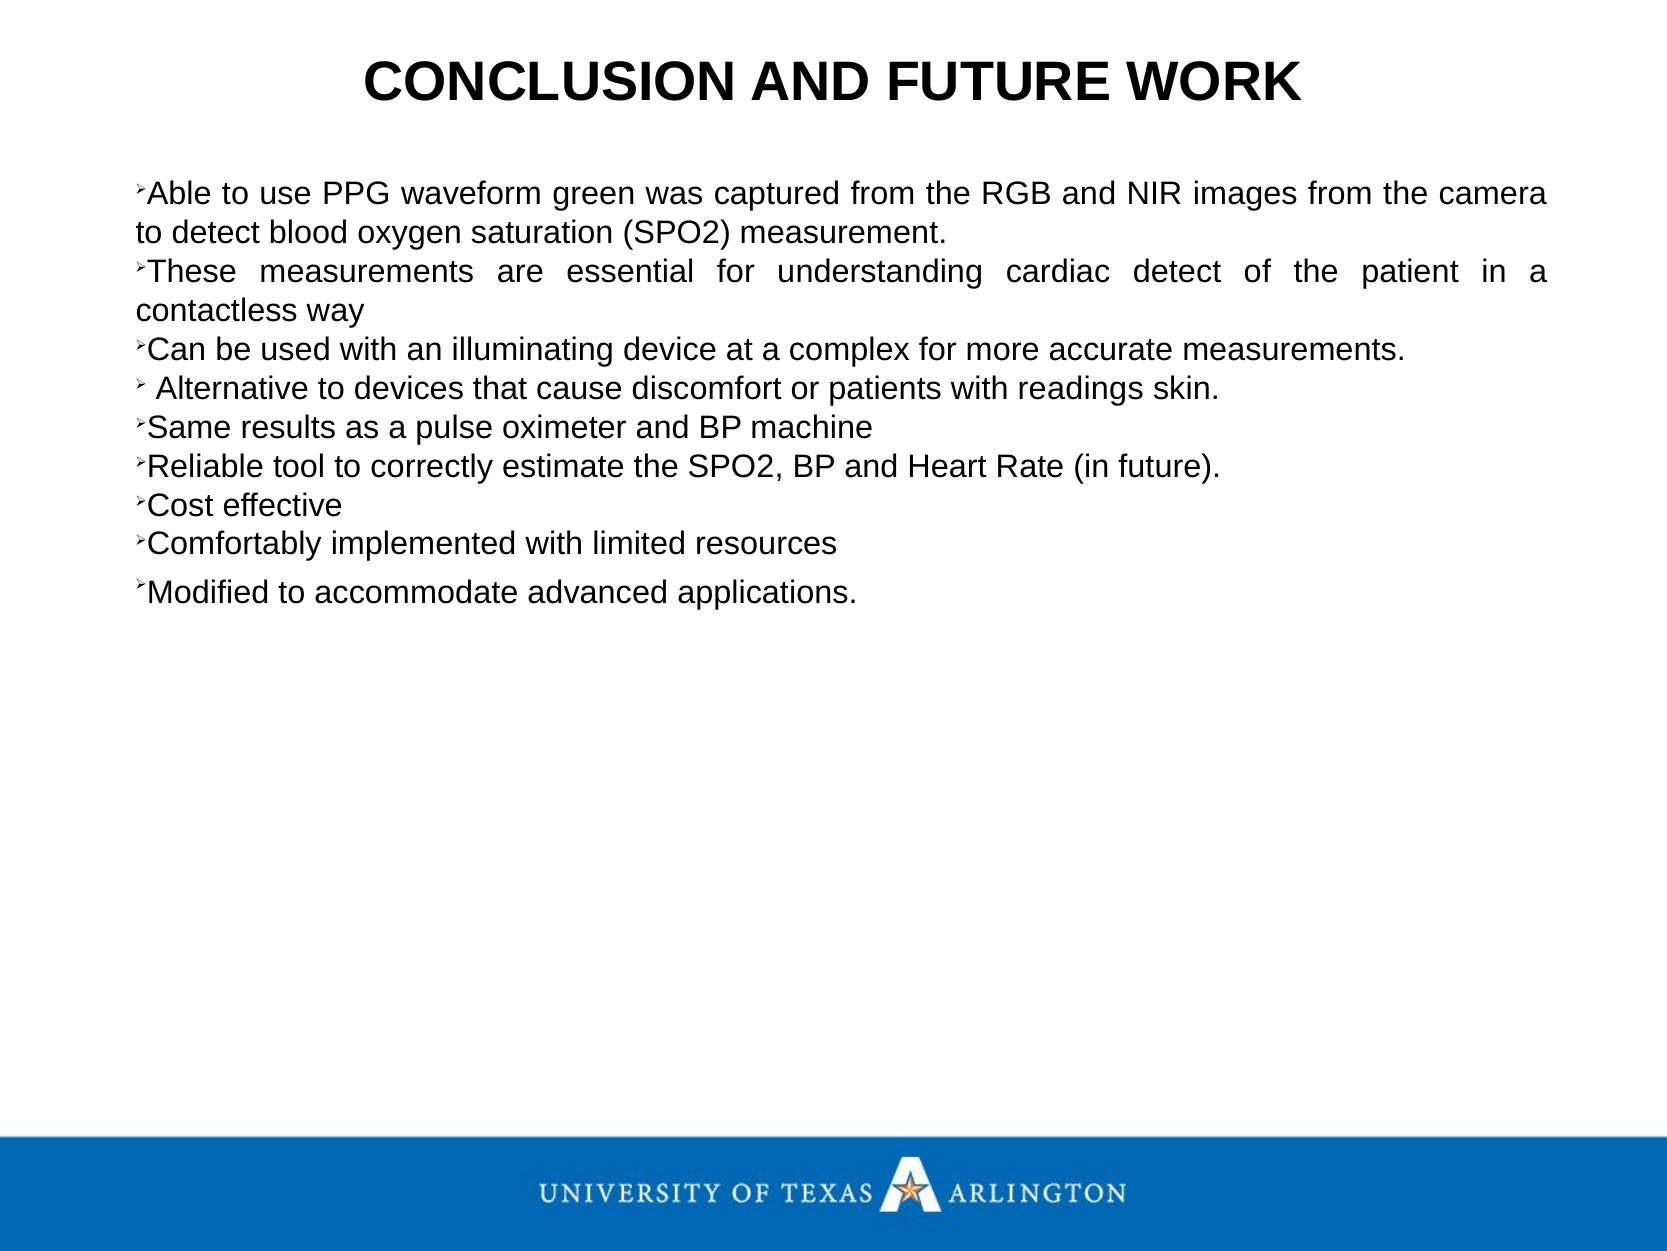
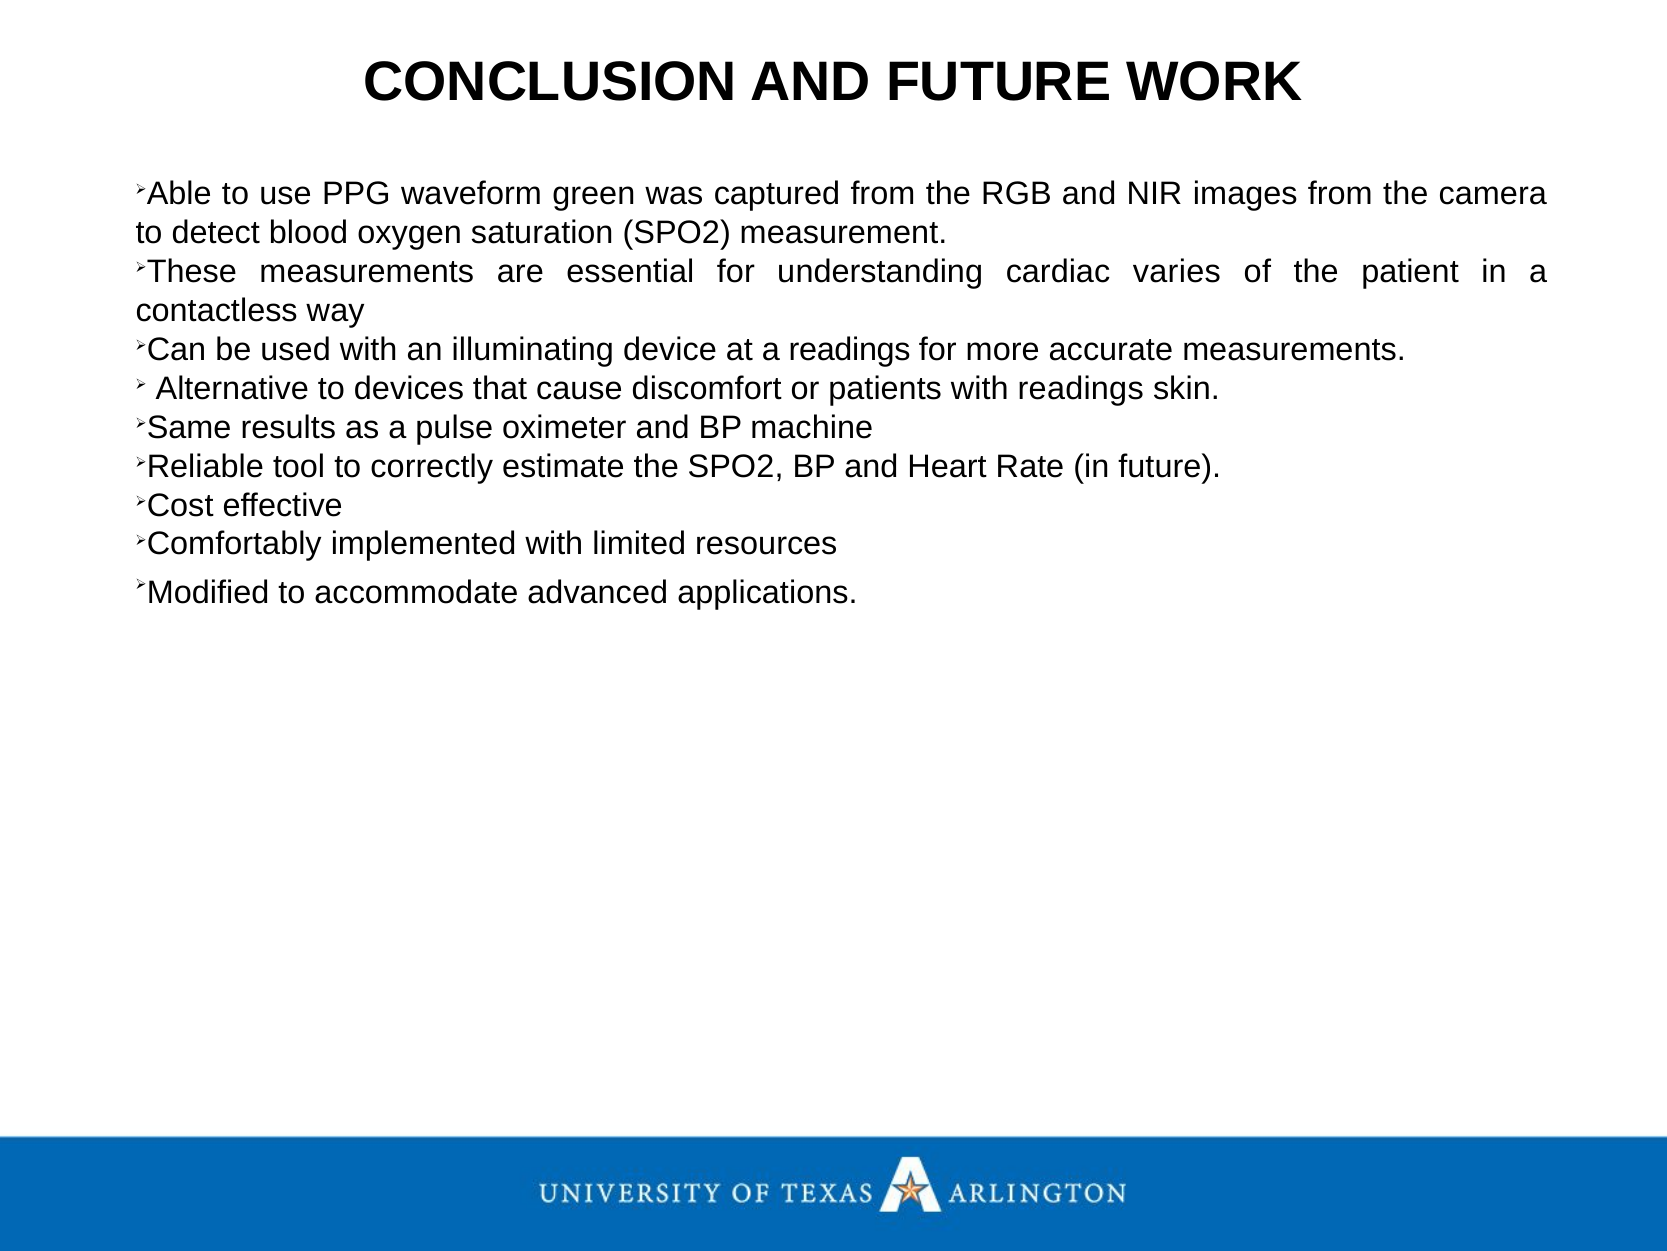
cardiac detect: detect -> varies
a complex: complex -> readings
